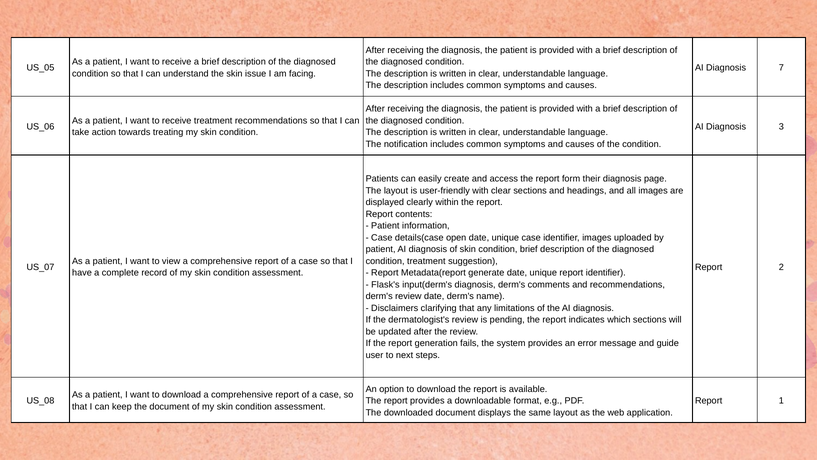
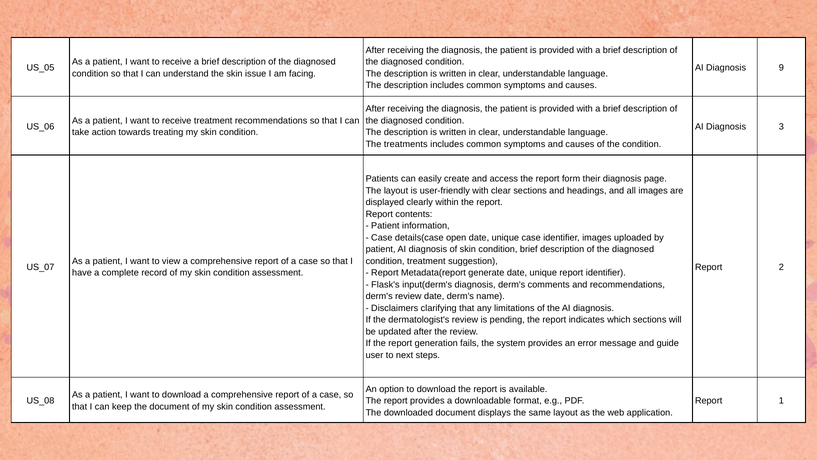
7: 7 -> 9
notification: notification -> treatments
